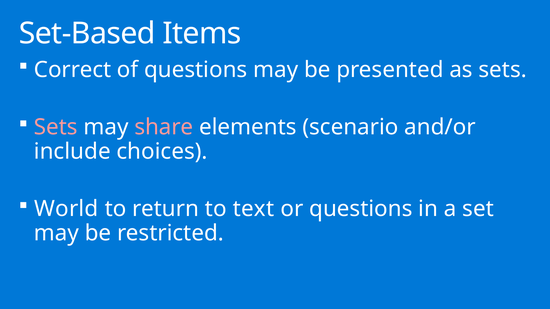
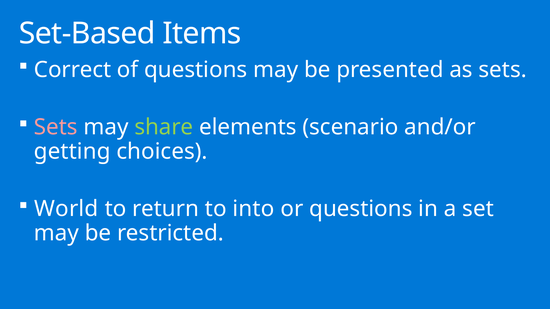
share colour: pink -> light green
include: include -> getting
text: text -> into
